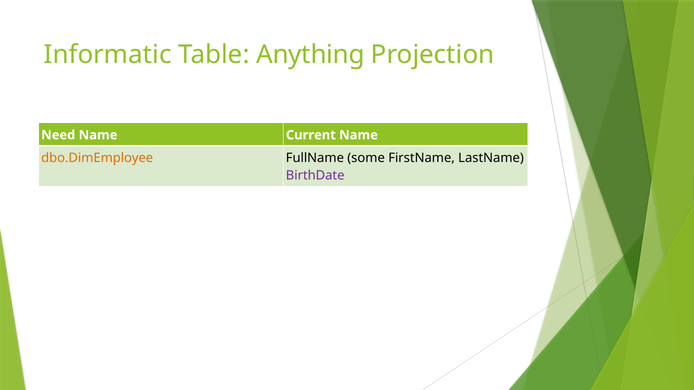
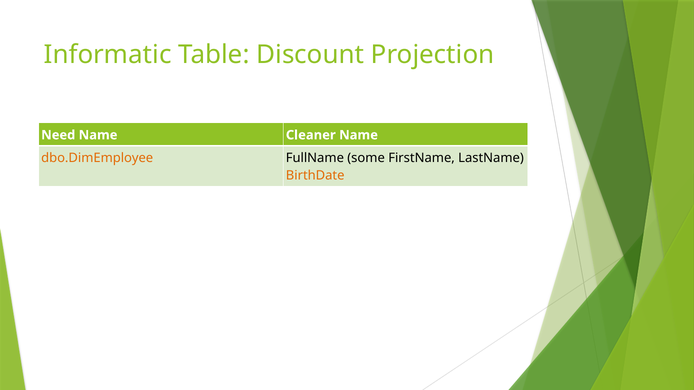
Anything: Anything -> Discount
Current: Current -> Cleaner
BirthDate colour: purple -> orange
